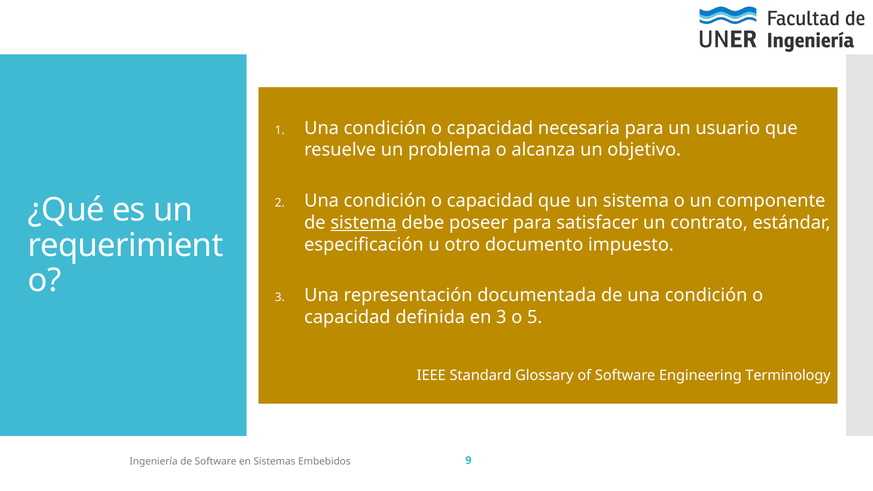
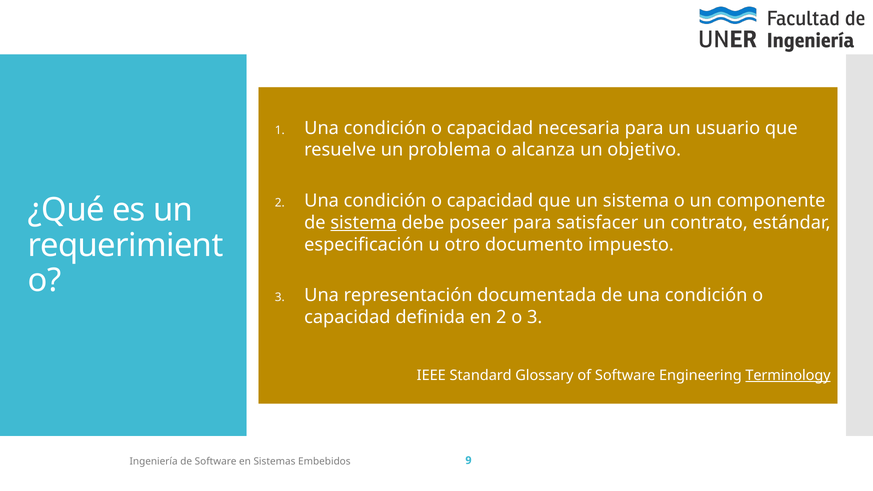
en 3: 3 -> 2
o 5: 5 -> 3
Terminology underline: none -> present
